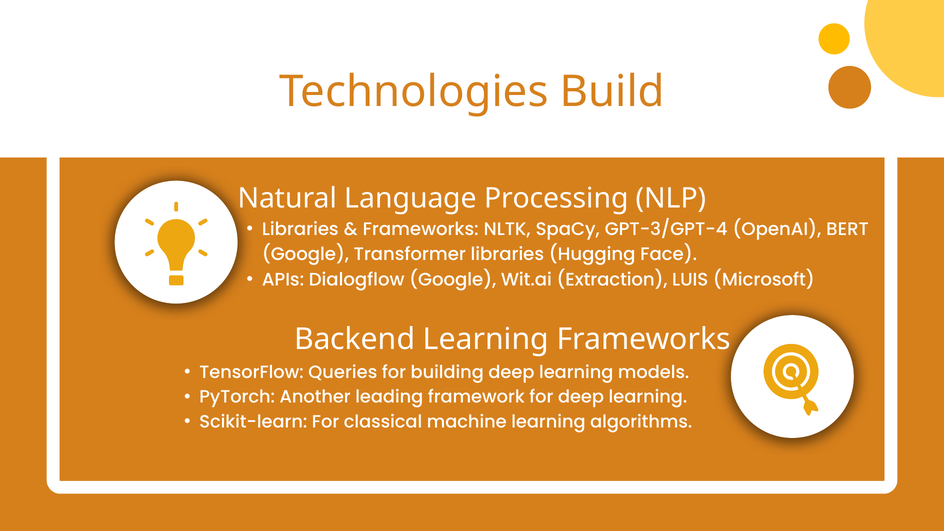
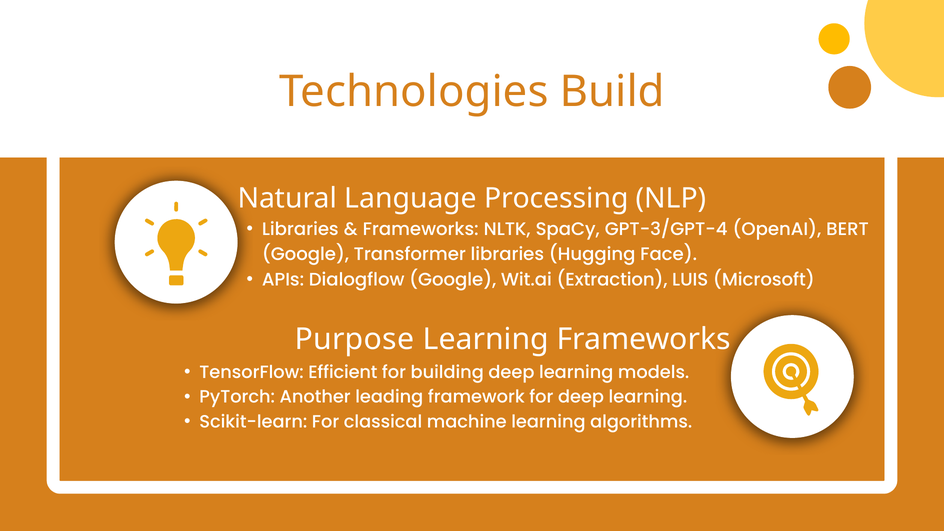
Backend: Backend -> Purpose
Queries: Queries -> Efficient
